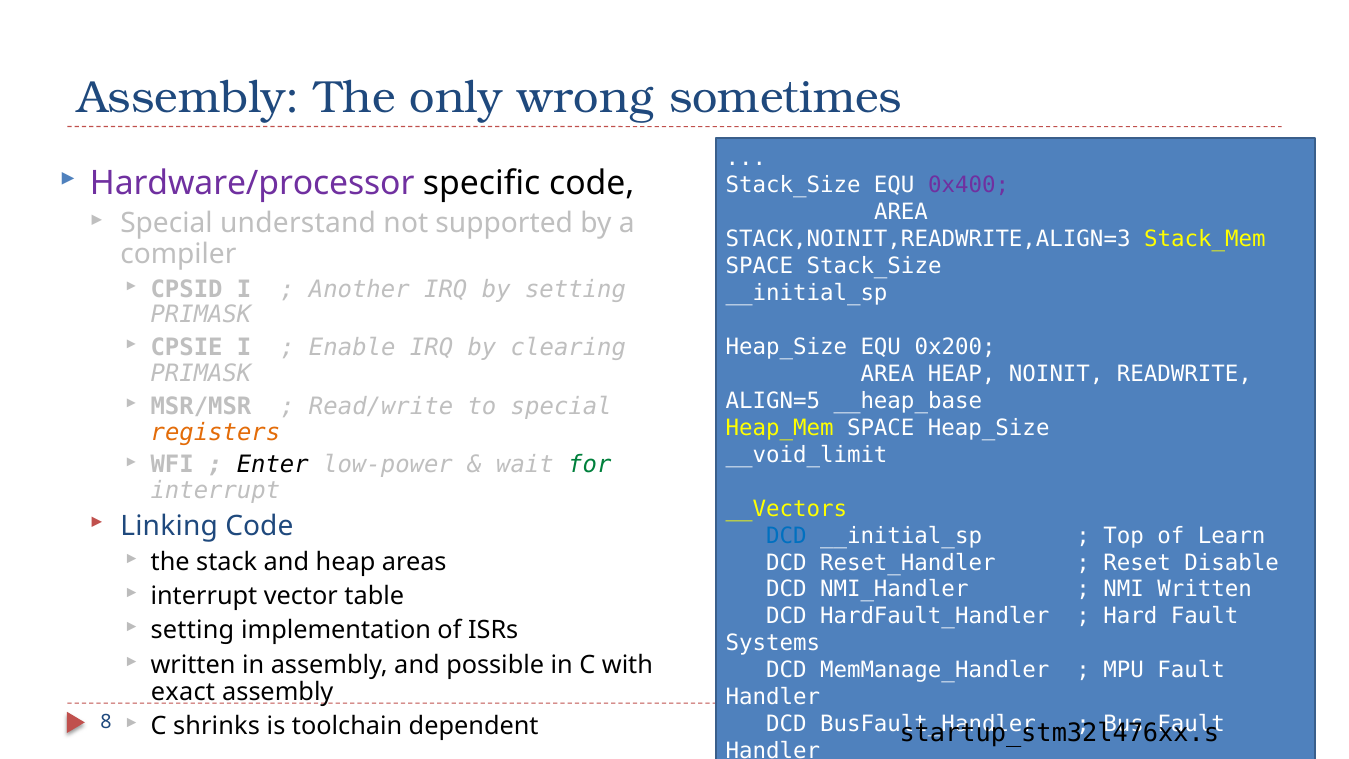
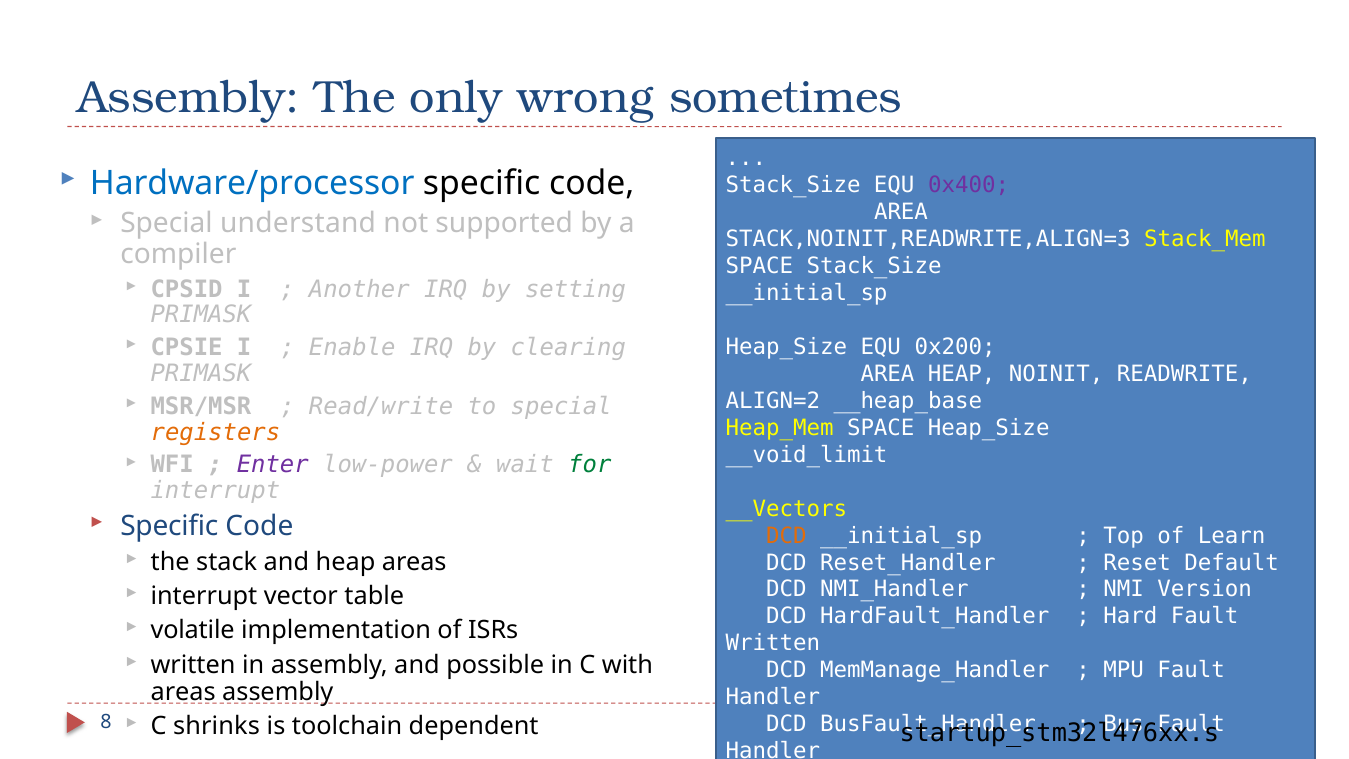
Hardware/processor colour: purple -> blue
ALIGN=5: ALIGN=5 -> ALIGN=2
Enter colour: black -> purple
Linking at (169, 526): Linking -> Specific
DCD at (786, 536) colour: blue -> orange
Disable: Disable -> Default
NMI Written: Written -> Version
setting at (192, 630): setting -> volatile
Systems at (773, 643): Systems -> Written
exact at (183, 692): exact -> areas
